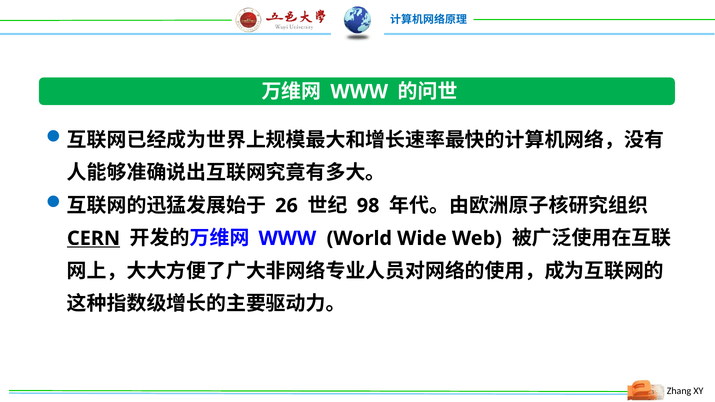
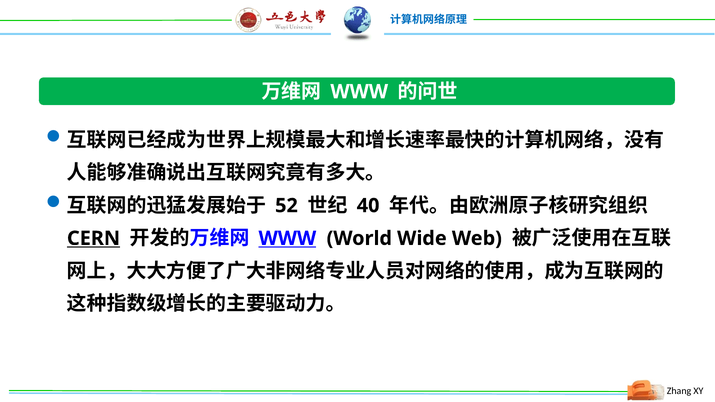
26: 26 -> 52
98: 98 -> 40
WWW at (287, 238) underline: none -> present
